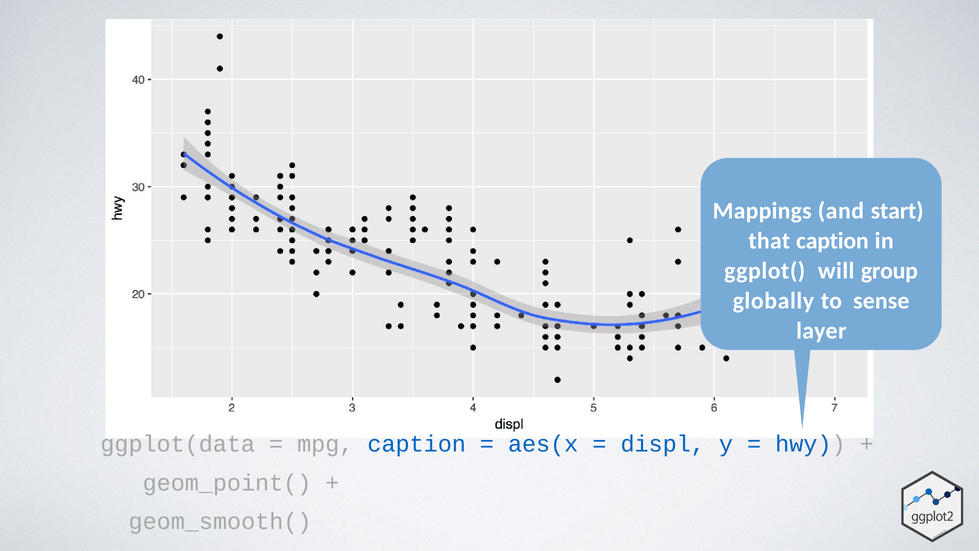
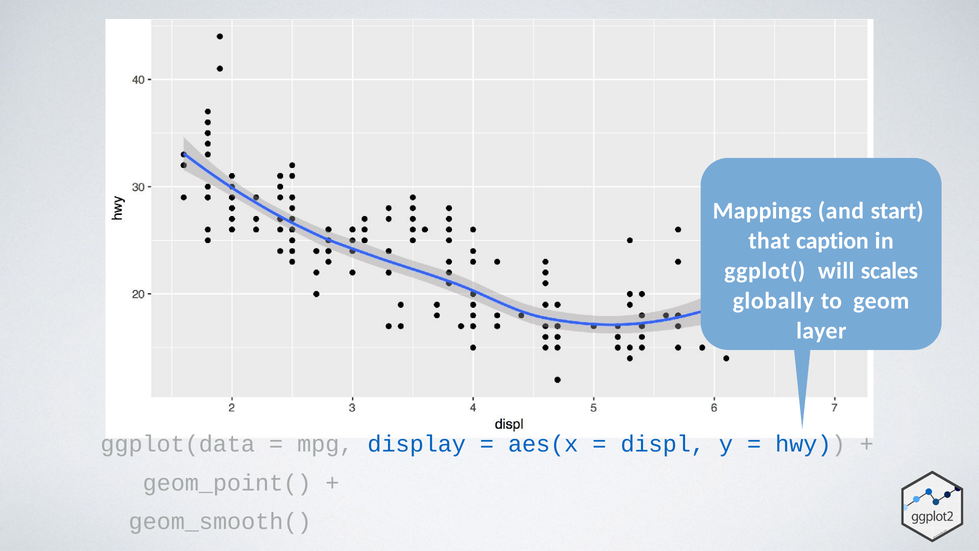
group: group -> scales
sense: sense -> geom
mpg caption: caption -> display
